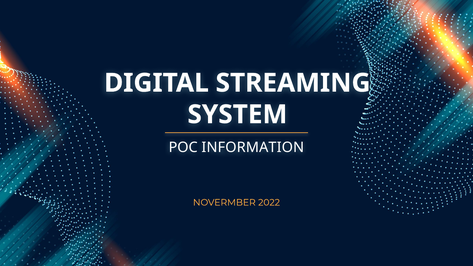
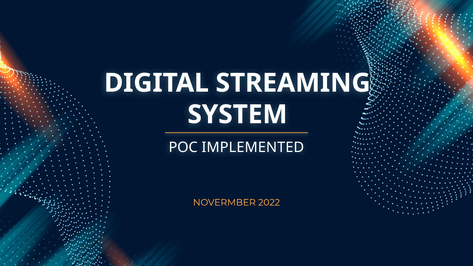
INFORMATION: INFORMATION -> IMPLEMENTED
